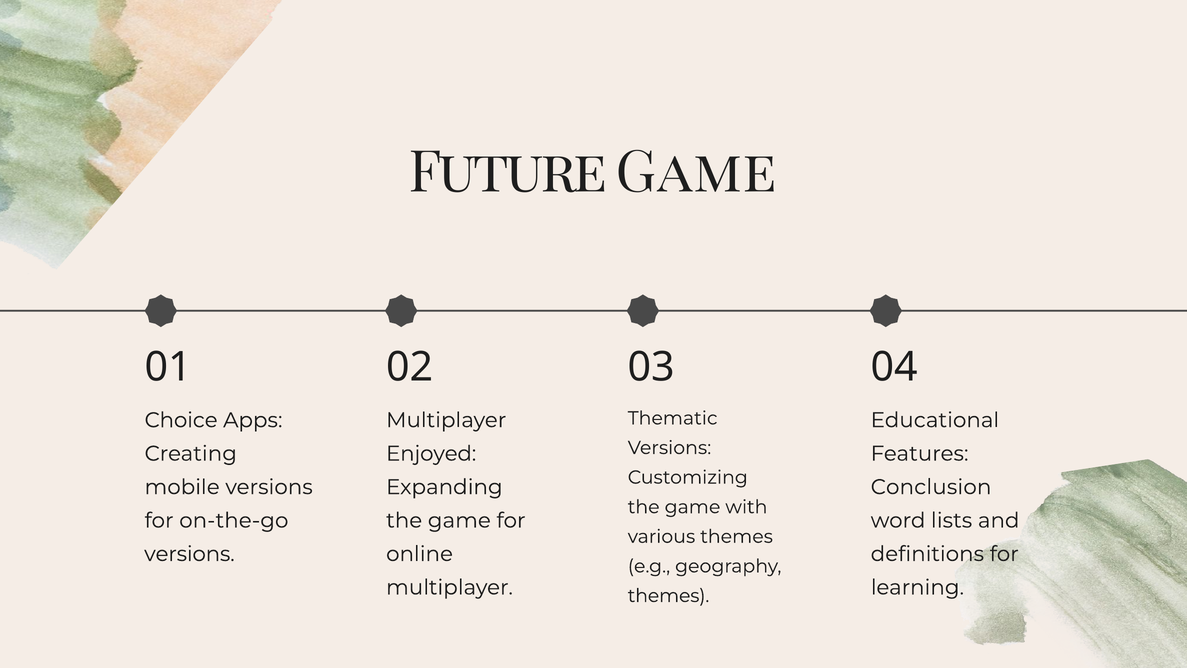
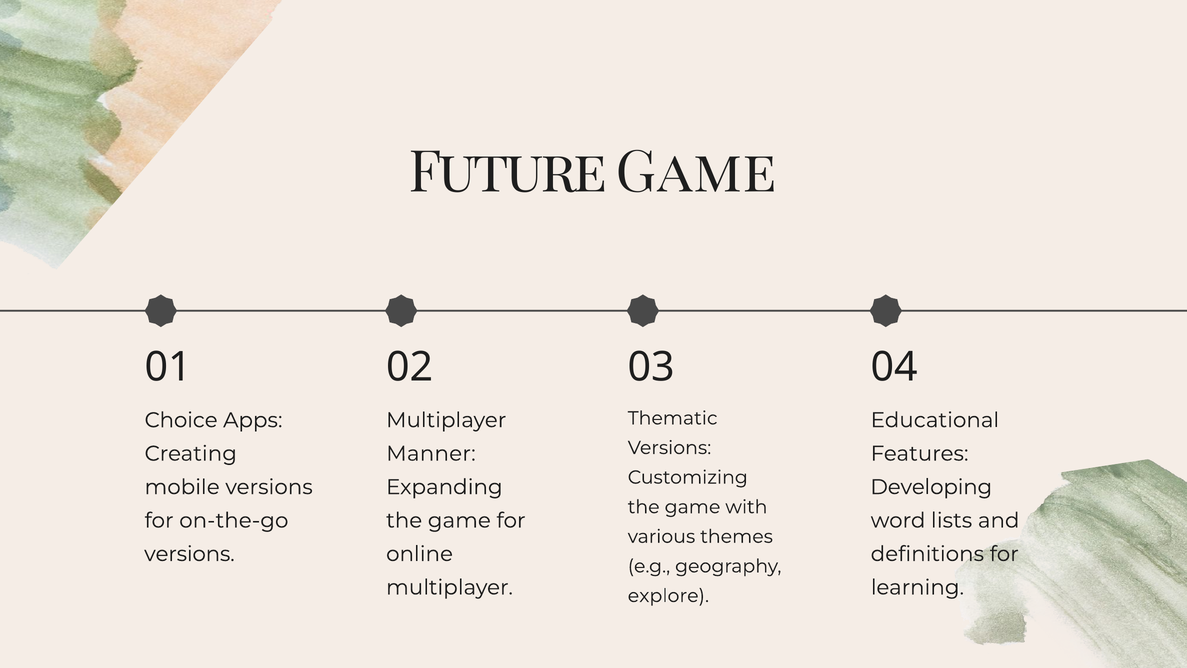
Enjoyed: Enjoyed -> Manner
Conclusion: Conclusion -> Developing
themes at (669, 596): themes -> explore
